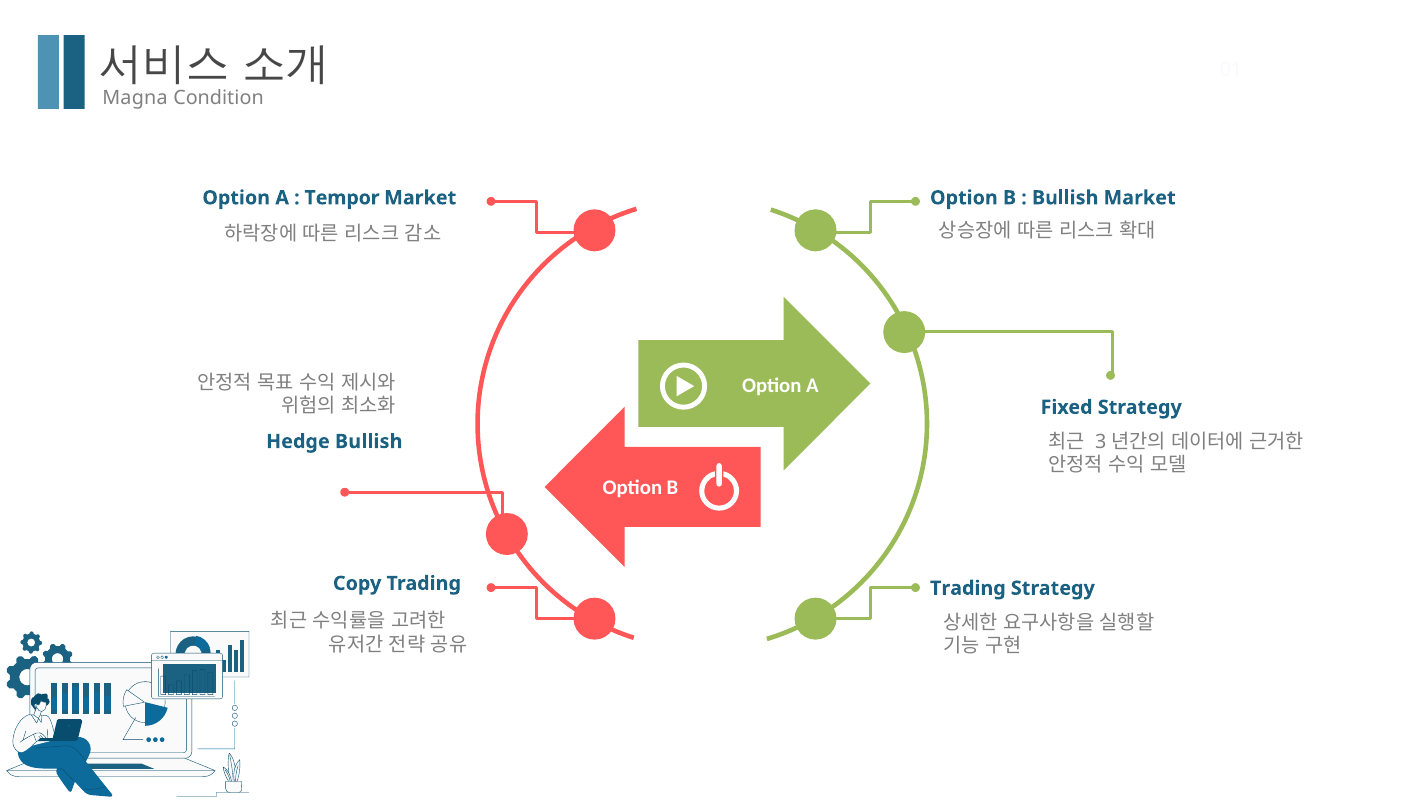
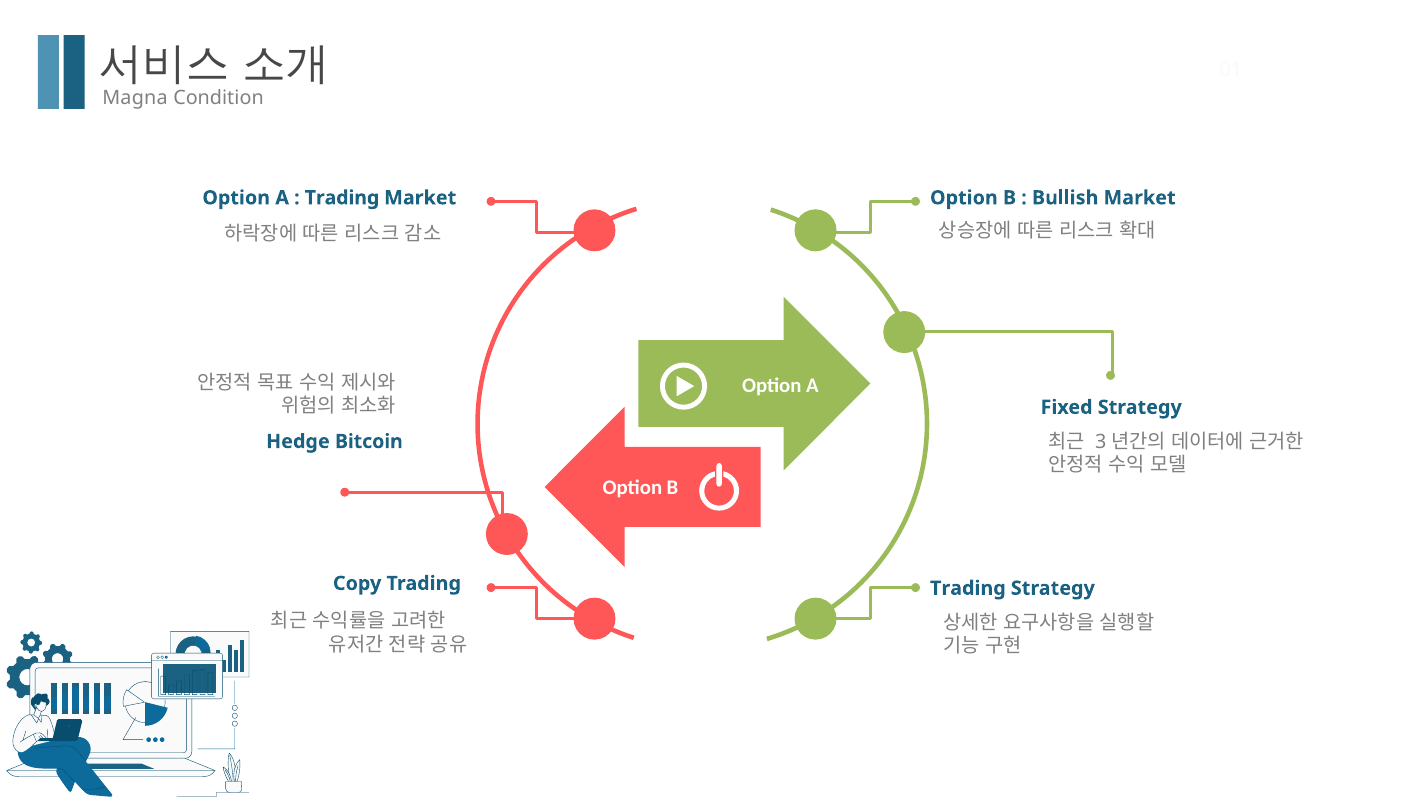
Tempor at (342, 198): Tempor -> Trading
Hedge Bullish: Bullish -> Bitcoin
